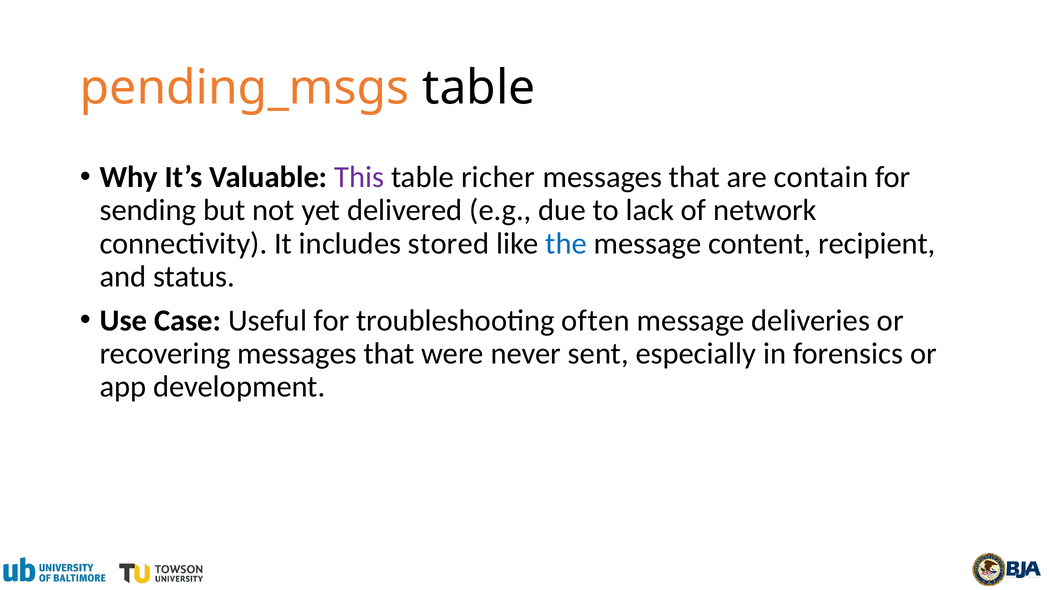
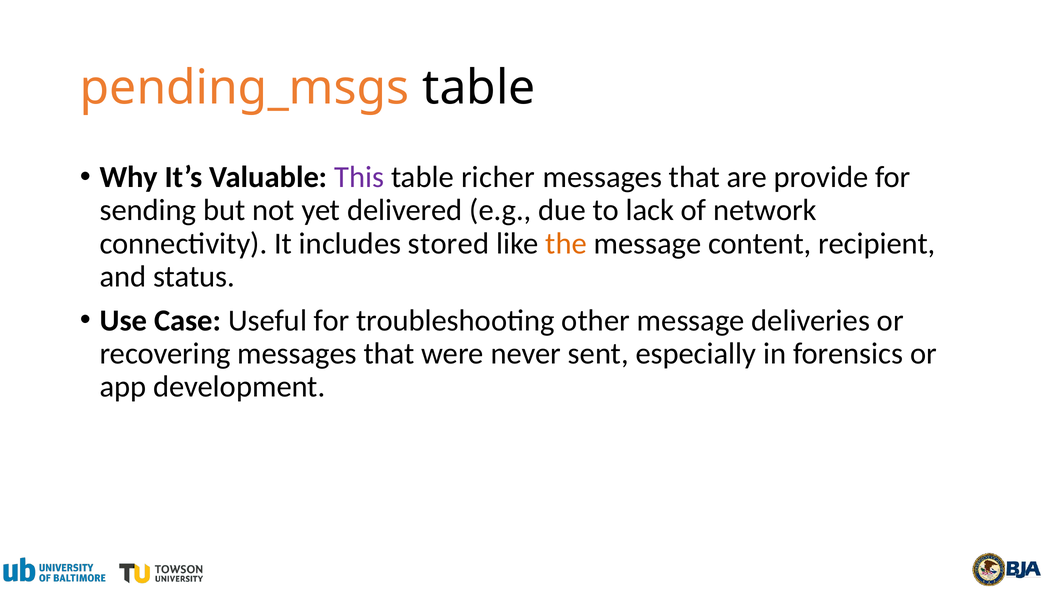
contain: contain -> provide
the colour: blue -> orange
often: often -> other
